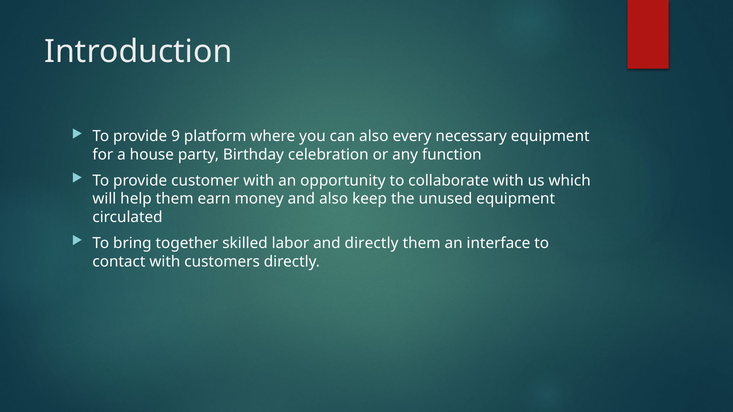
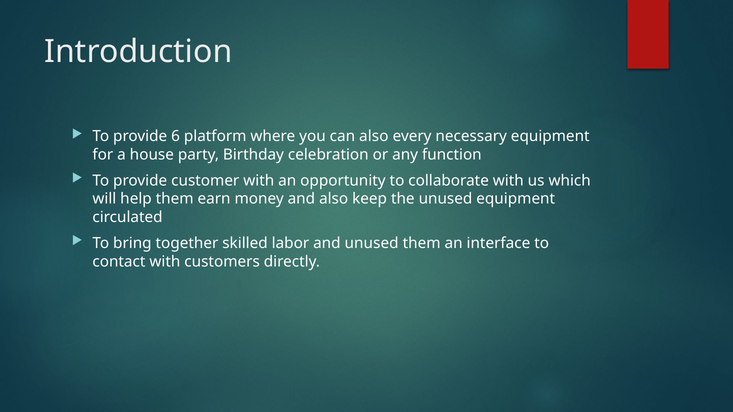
9: 9 -> 6
and directly: directly -> unused
